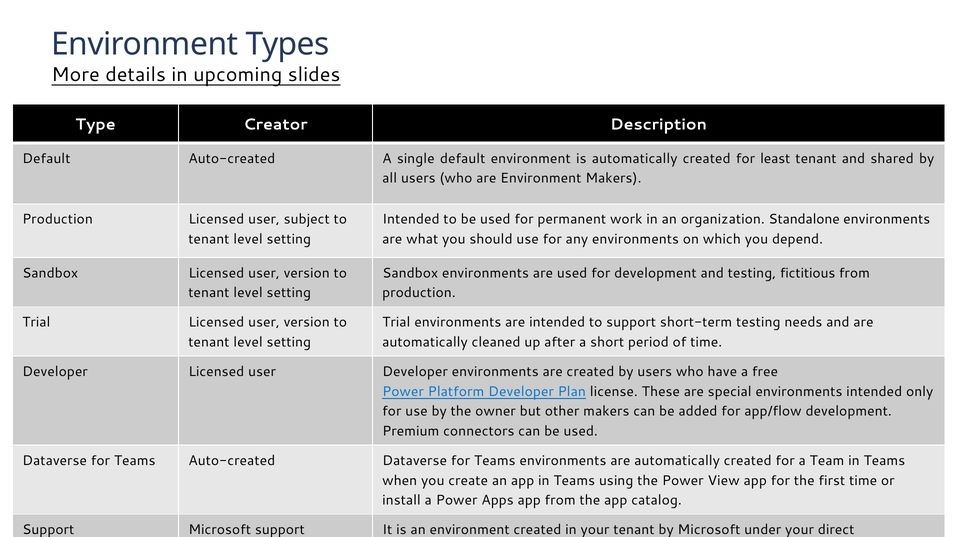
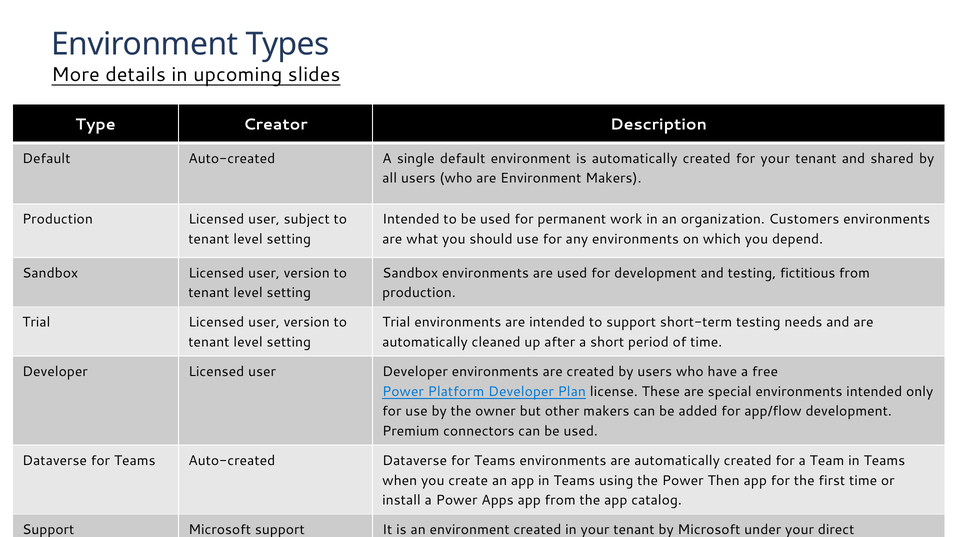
for least: least -> your
Standalone: Standalone -> Customers
View: View -> Then
